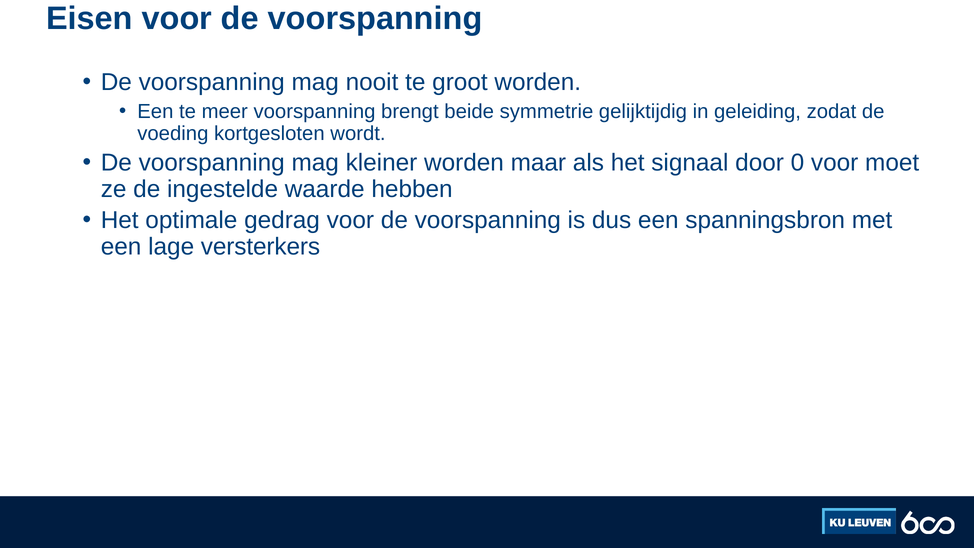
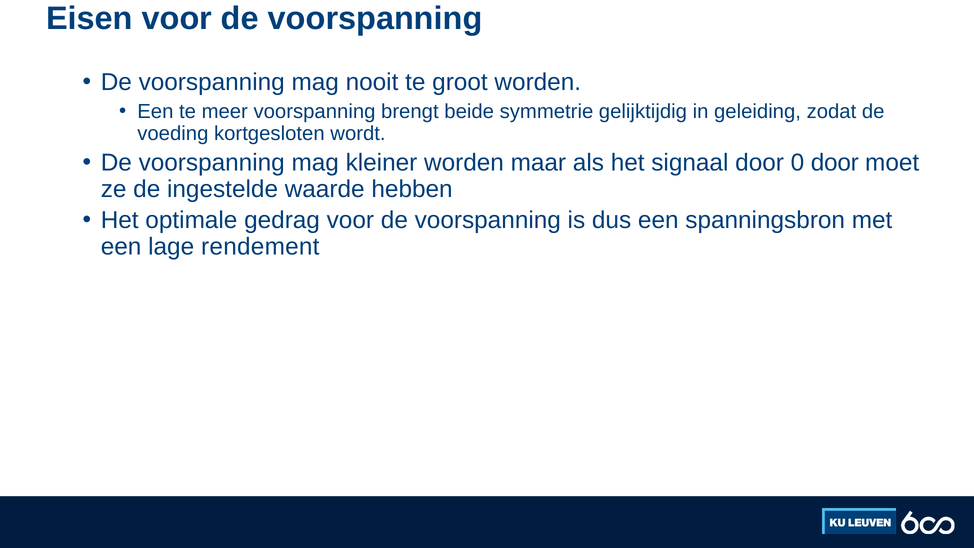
0 voor: voor -> door
versterkers: versterkers -> rendement
